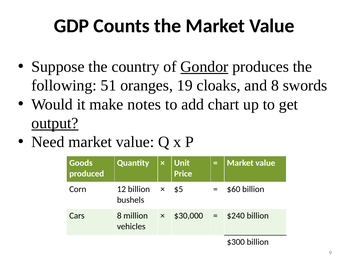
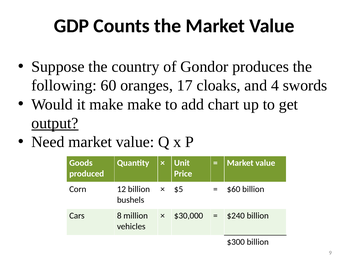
Gondor underline: present -> none
51: 51 -> 60
19: 19 -> 17
and 8: 8 -> 4
make notes: notes -> make
